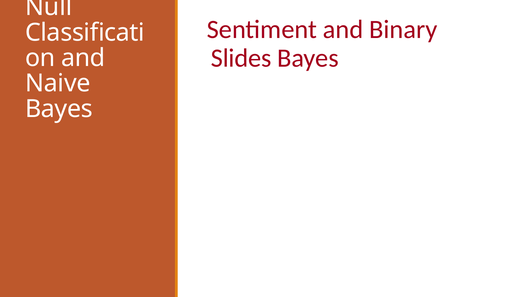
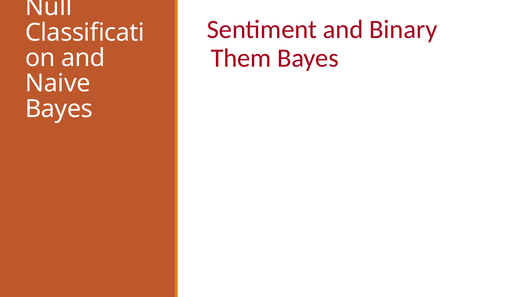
Slides: Slides -> Them
